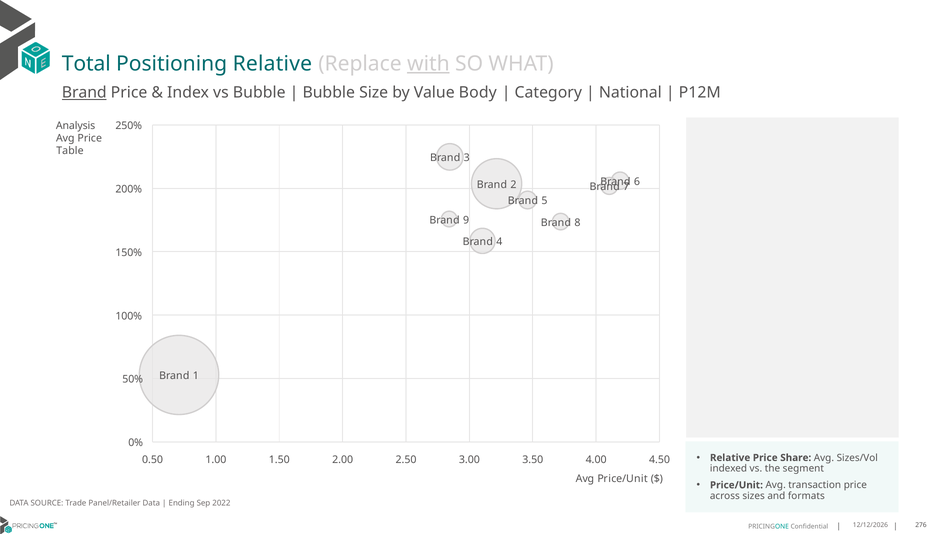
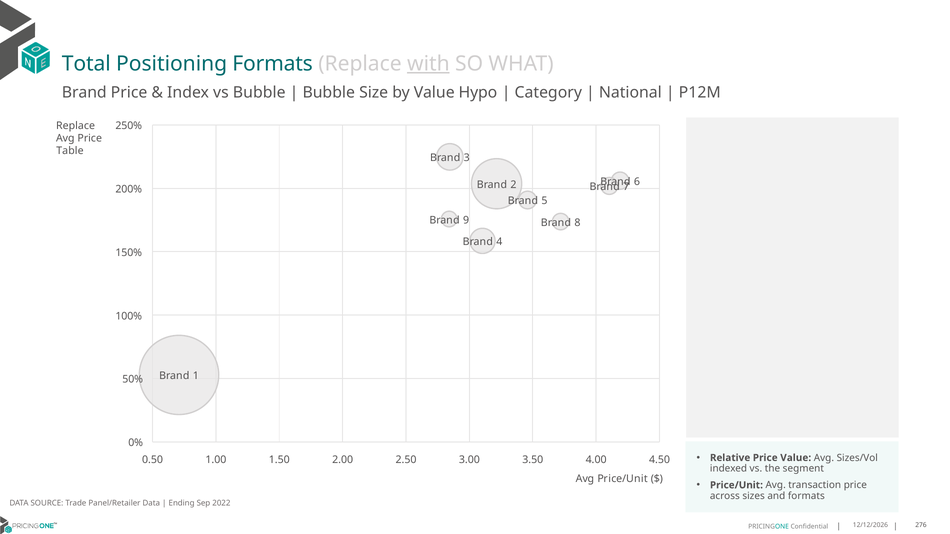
Positioning Relative: Relative -> Formats
Brand at (84, 93) underline: present -> none
Body: Body -> Hypo
Analysis at (76, 126): Analysis -> Replace
Price Share: Share -> Value
